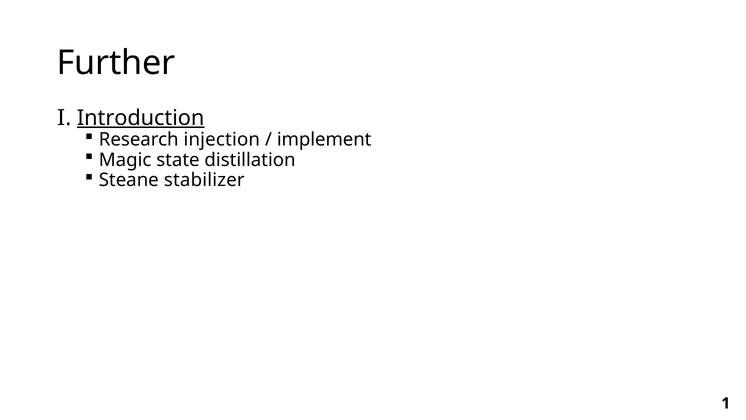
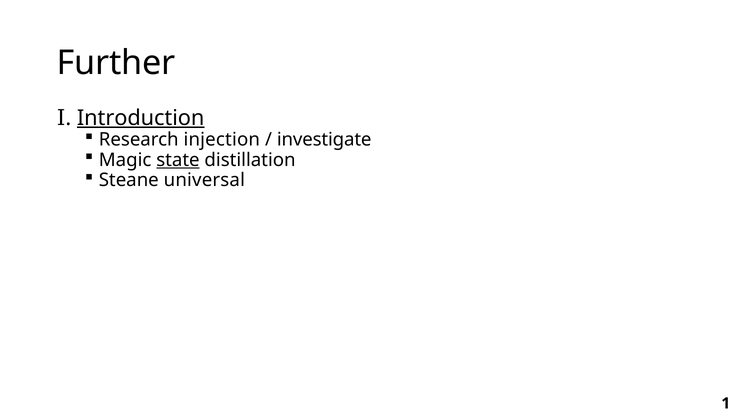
implement: implement -> investigate
state underline: none -> present
stabilizer: stabilizer -> universal
